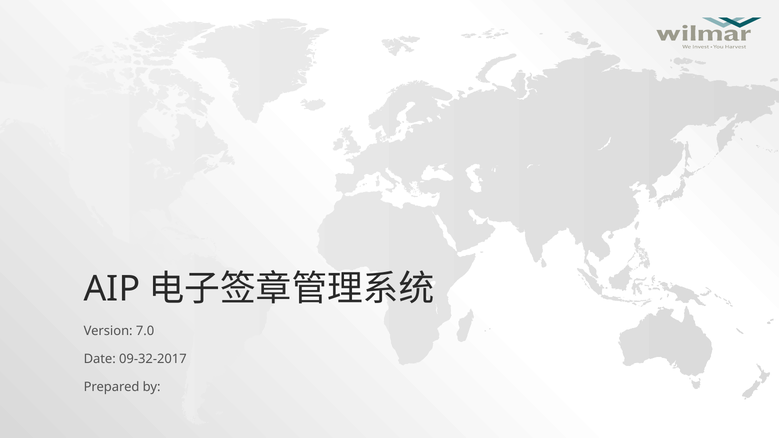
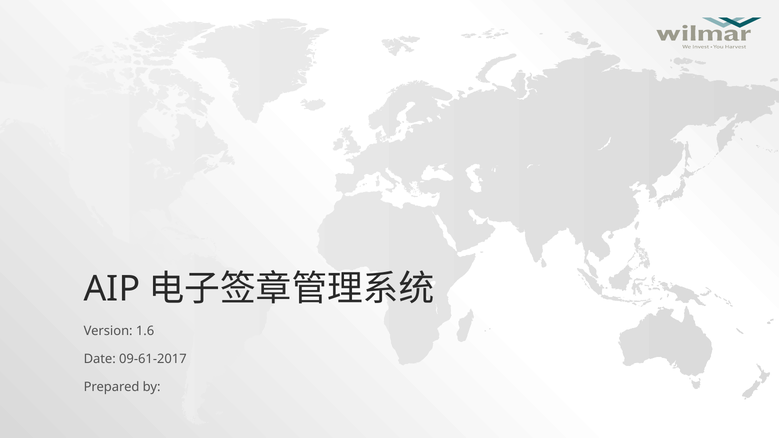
7.0: 7.0 -> 1.6
09-32-2017: 09-32-2017 -> 09-61-2017
